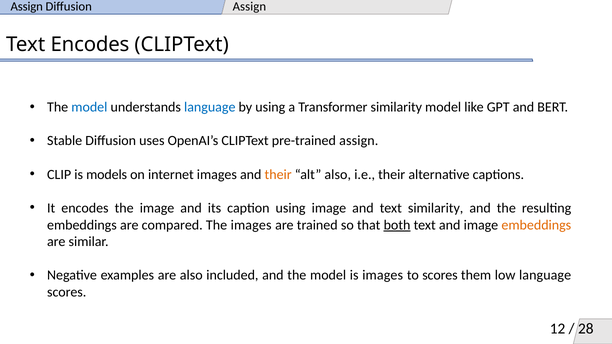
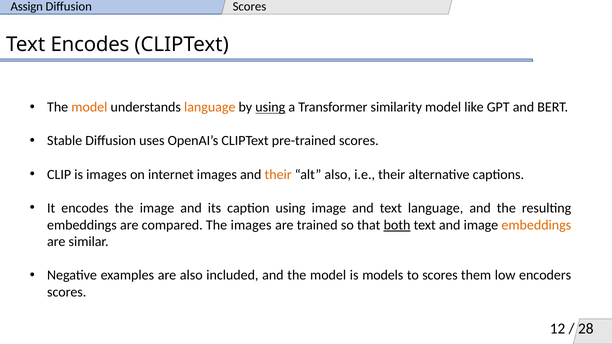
Diffusion Assign: Assign -> Scores
model at (89, 107) colour: blue -> orange
language at (210, 107) colour: blue -> orange
using at (270, 107) underline: none -> present
pre-trained assign: assign -> scores
is models: models -> images
text similarity: similarity -> language
is images: images -> models
low language: language -> encoders
